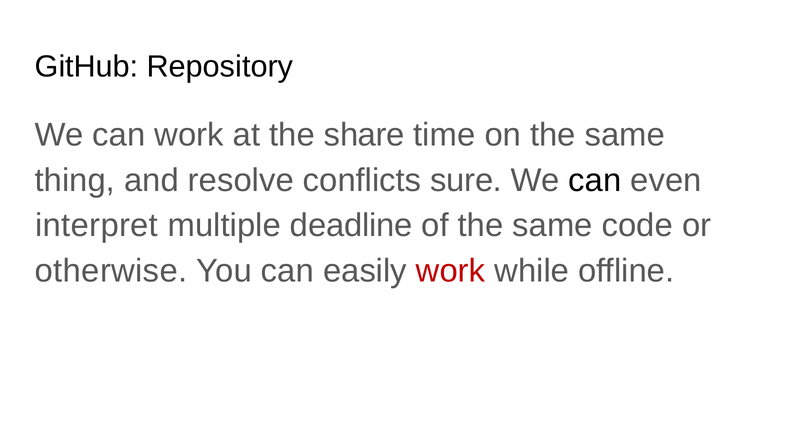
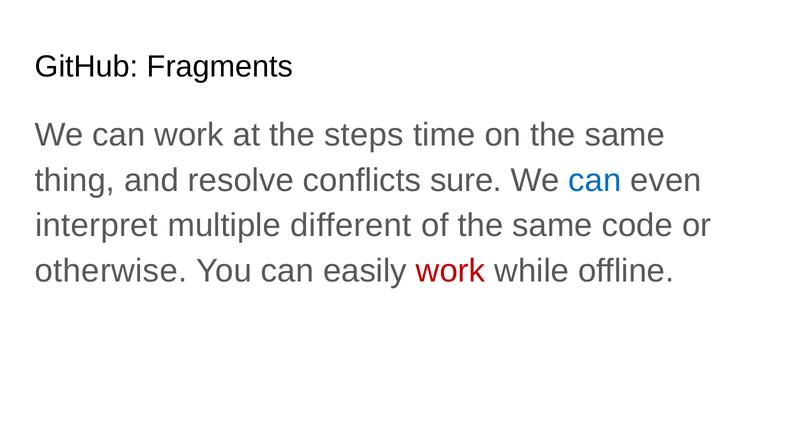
Repository: Repository -> Fragments
share: share -> steps
can at (595, 180) colour: black -> blue
deadline: deadline -> different
